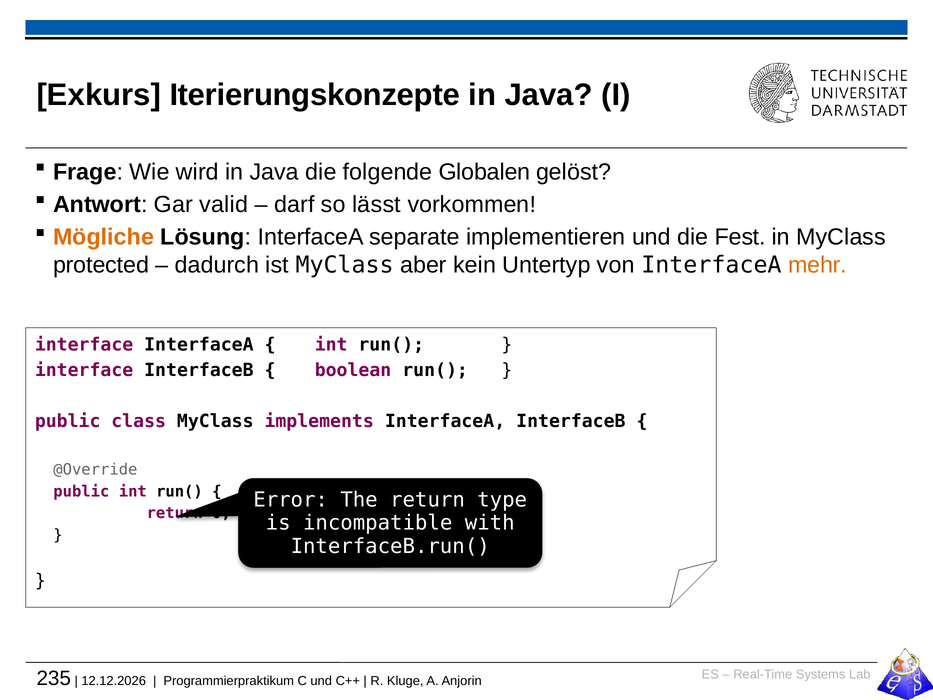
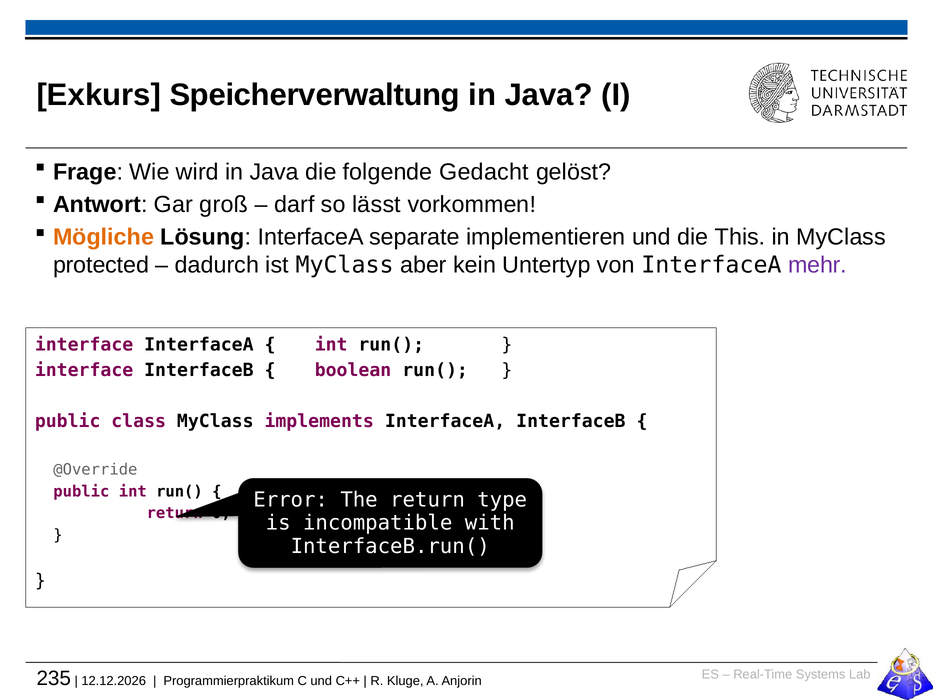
Iterierungskonzepte: Iterierungskonzepte -> Speicherverwaltung
Globalen: Globalen -> Gedacht
valid: valid -> groß
Fest: Fest -> This
mehr colour: orange -> purple
